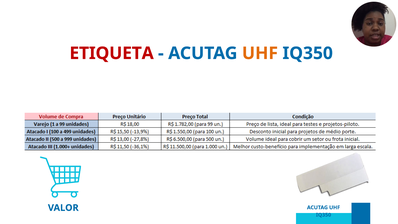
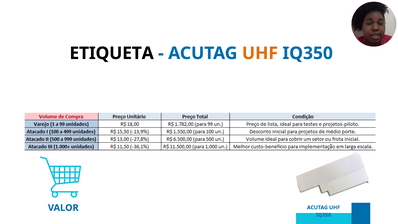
ETIQUETA colour: red -> black
